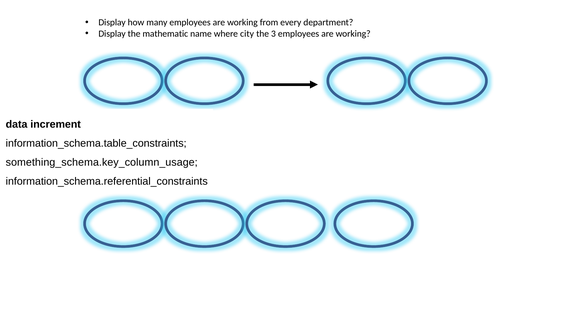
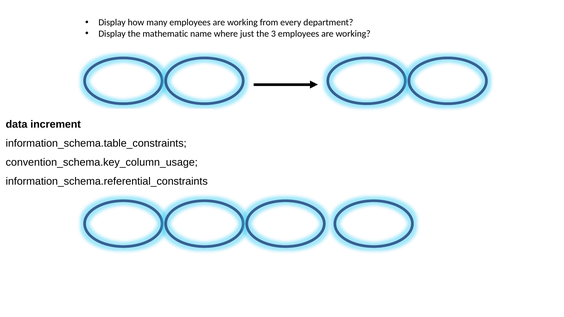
city: city -> just
something_schema.key_column_usage: something_schema.key_column_usage -> convention_schema.key_column_usage
